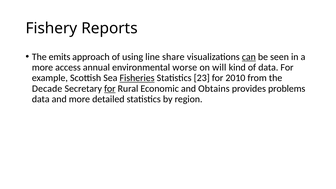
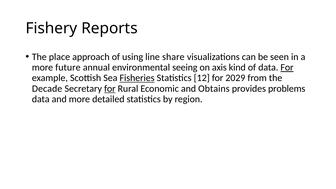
emits: emits -> place
can underline: present -> none
access: access -> future
worse: worse -> seeing
will: will -> axis
For at (287, 67) underline: none -> present
23: 23 -> 12
2010: 2010 -> 2029
